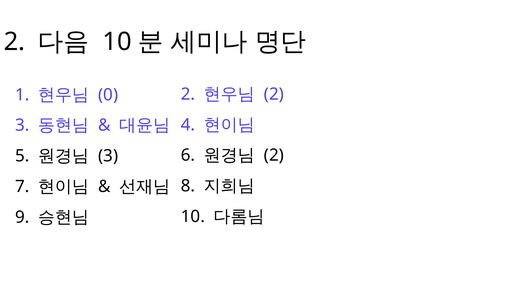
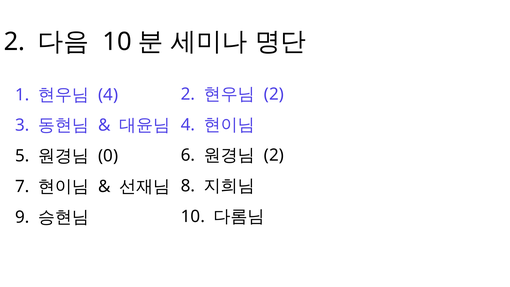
0 at (108, 95): 0 -> 4
3 at (108, 156): 3 -> 0
